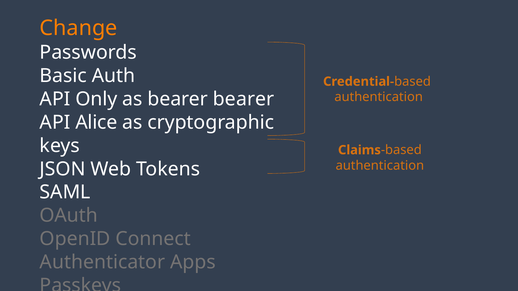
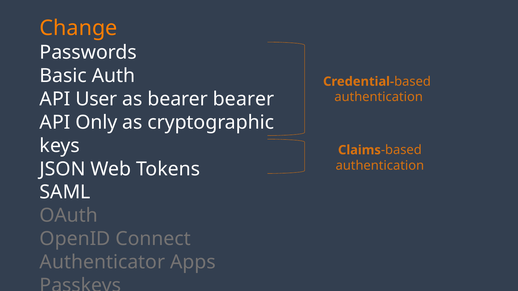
Only: Only -> User
Alice: Alice -> Only
